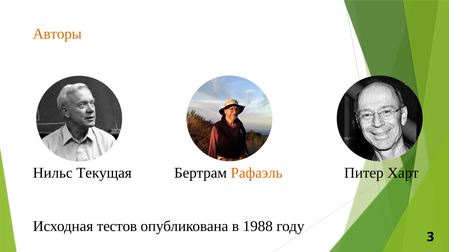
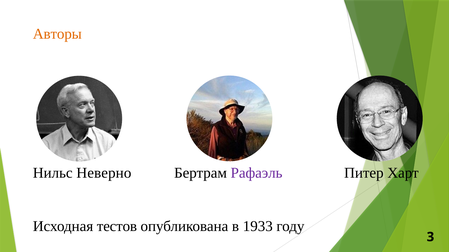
Текущая: Текущая -> Неверно
Рафаэль colour: orange -> purple
1988: 1988 -> 1933
